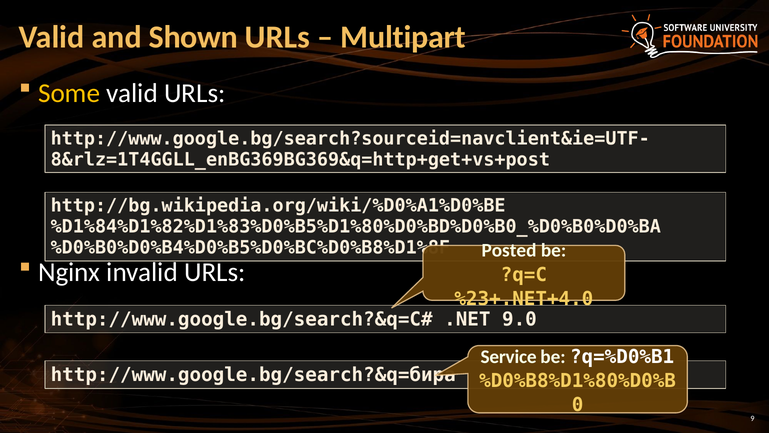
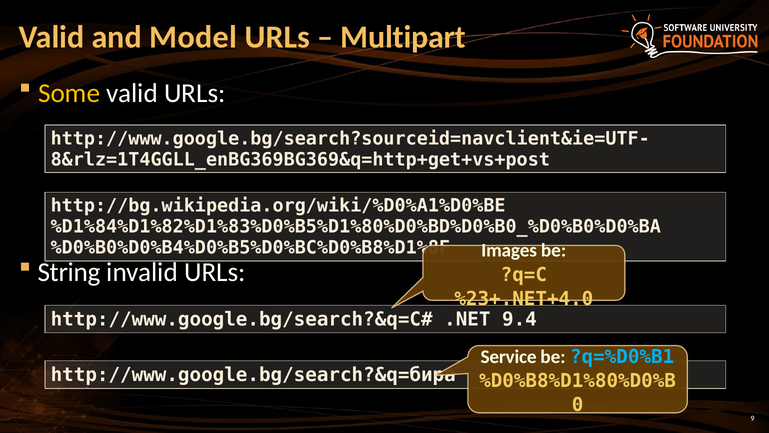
Shown: Shown -> Model
Posted: Posted -> Images
Nginx: Nginx -> String
9.0: 9.0 -> 9.4
?q=%D0%B1 colour: white -> light blue
